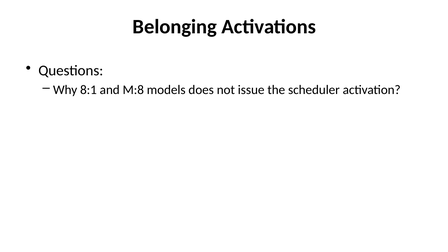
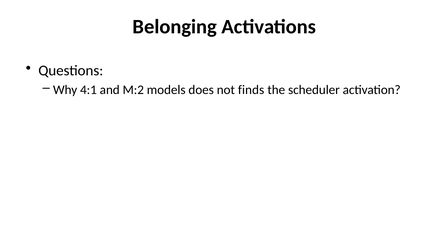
8:1: 8:1 -> 4:1
M:8: M:8 -> M:2
issue: issue -> finds
